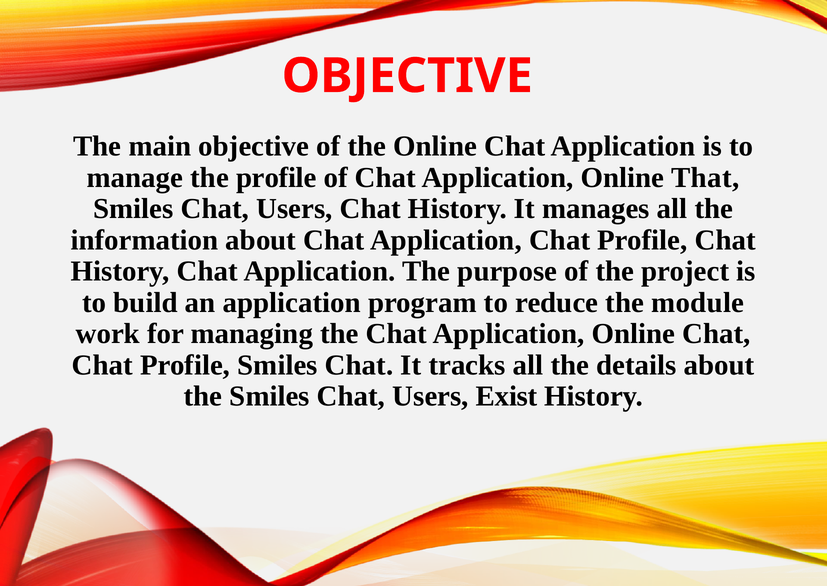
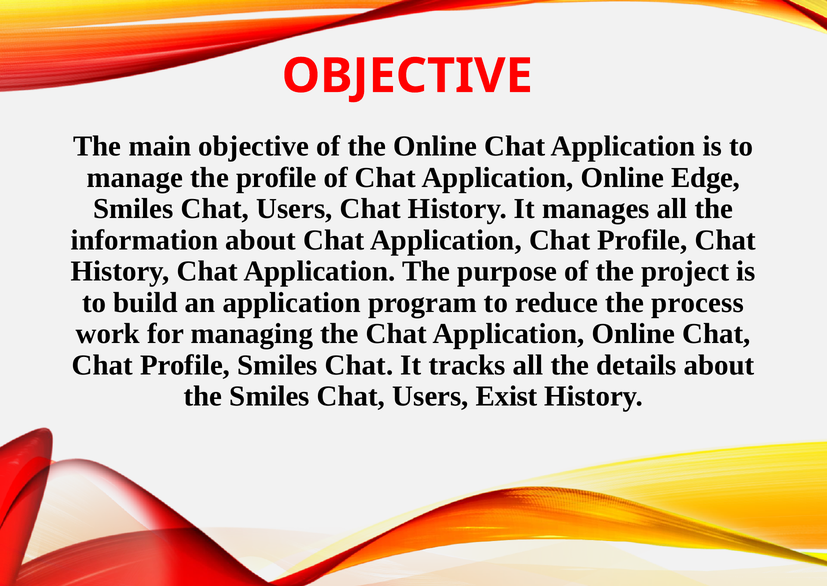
That: That -> Edge
module: module -> process
